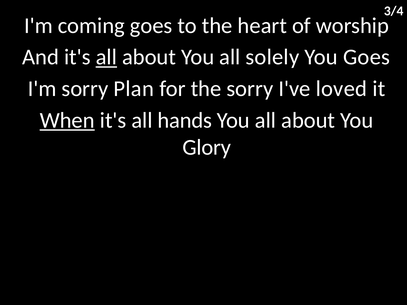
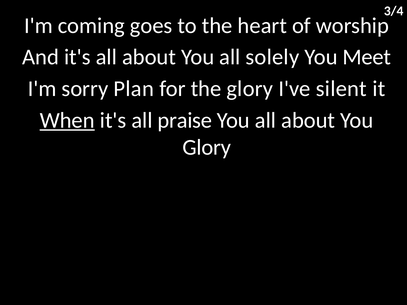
all at (106, 57) underline: present -> none
You Goes: Goes -> Meet
the sorry: sorry -> glory
loved: loved -> silent
hands: hands -> praise
